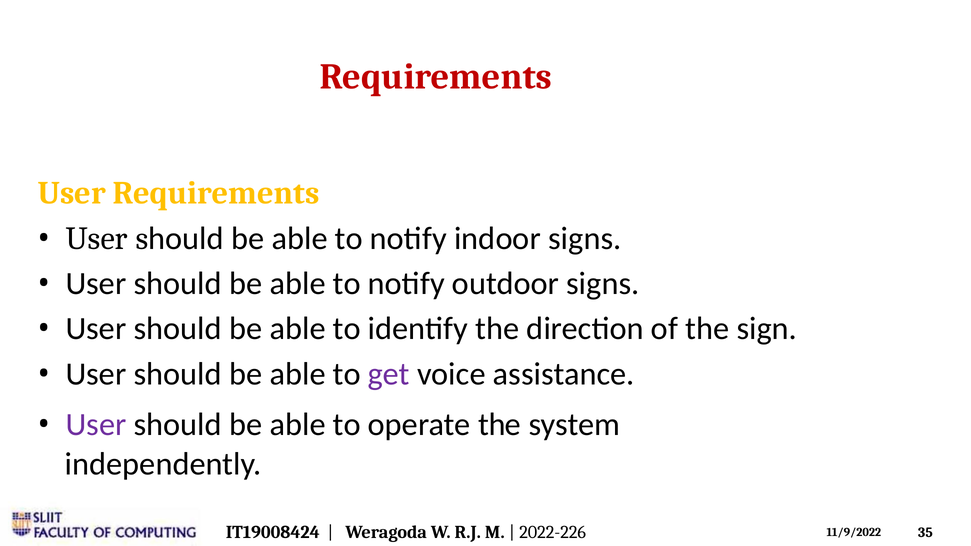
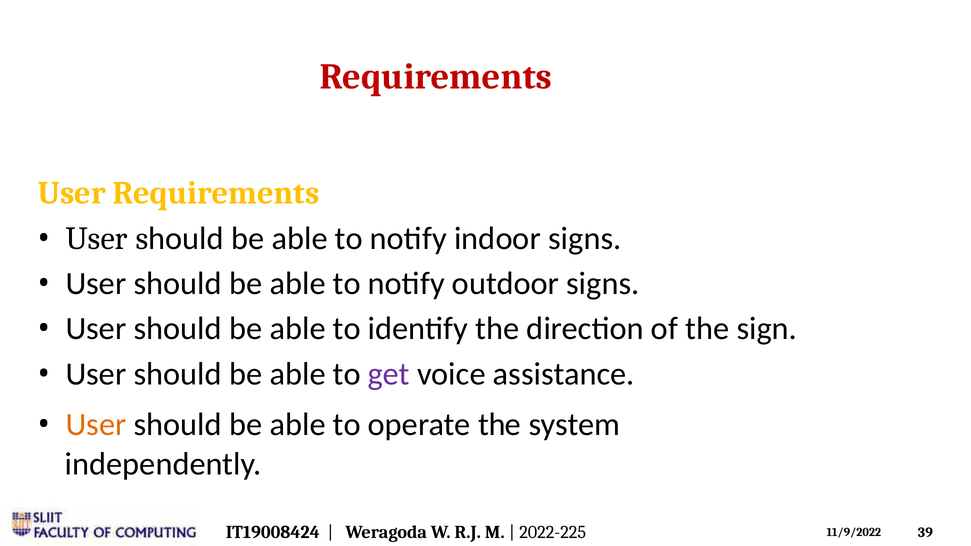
User at (96, 425) colour: purple -> orange
2022-226: 2022-226 -> 2022-225
35: 35 -> 39
